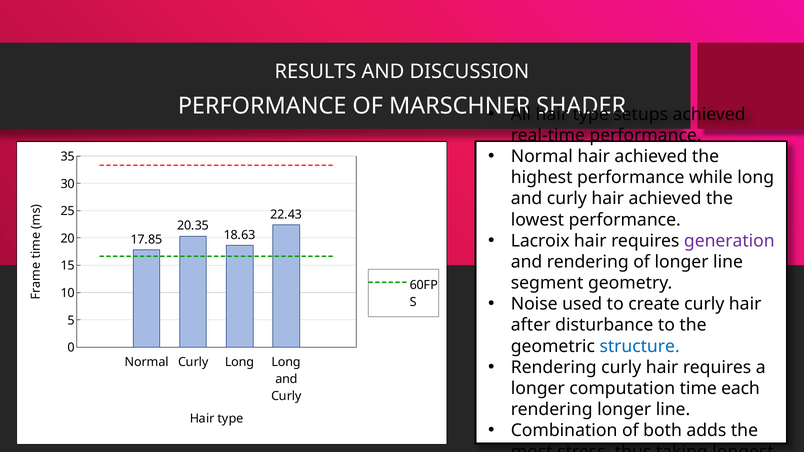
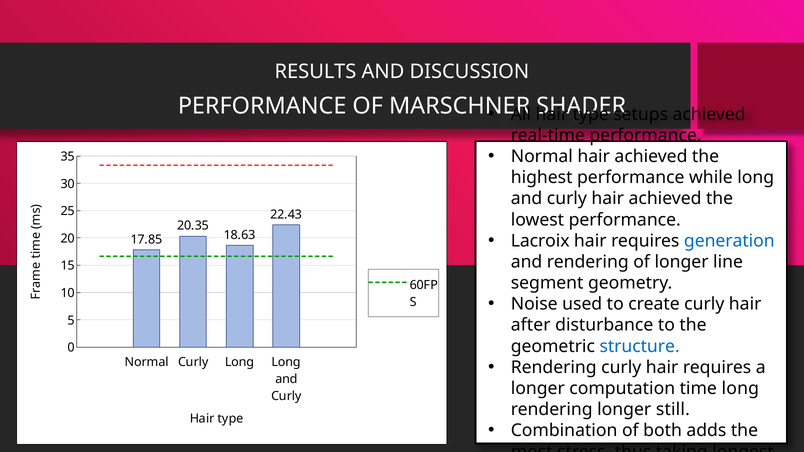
generation colour: purple -> blue
time each: each -> long
rendering longer line: line -> still
